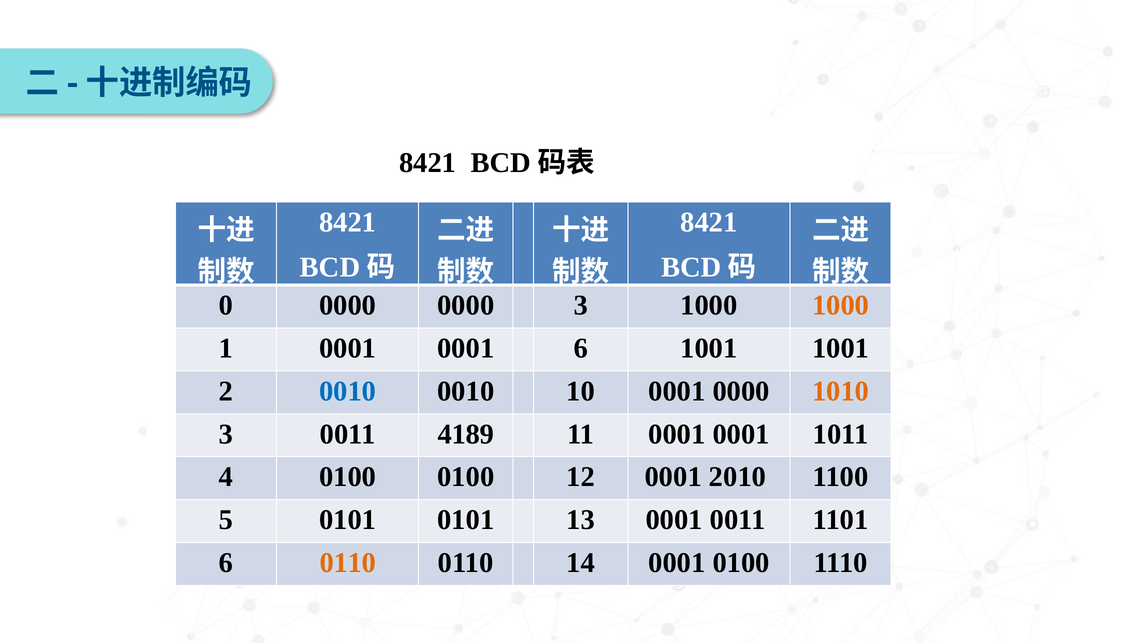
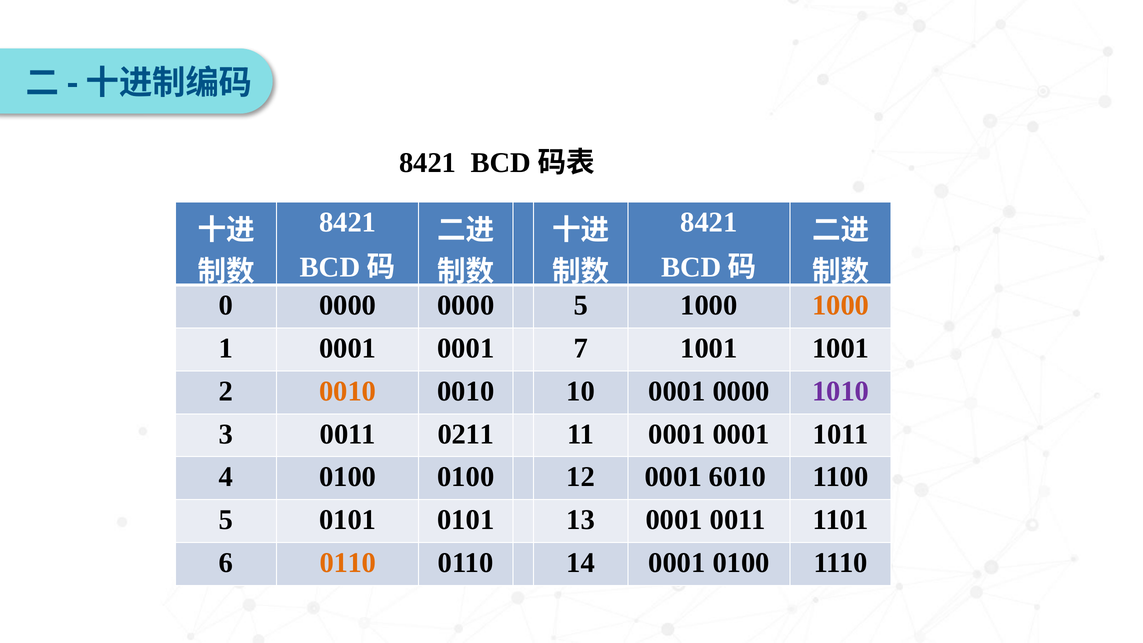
0000 3: 3 -> 5
0001 6: 6 -> 7
0010 at (348, 391) colour: blue -> orange
1010 colour: orange -> purple
4189: 4189 -> 0211
2010: 2010 -> 6010
